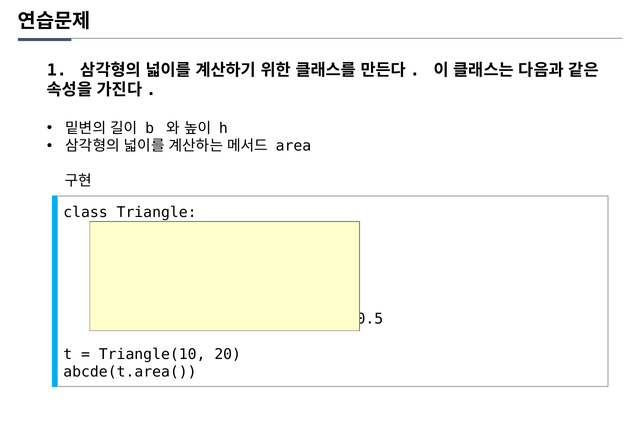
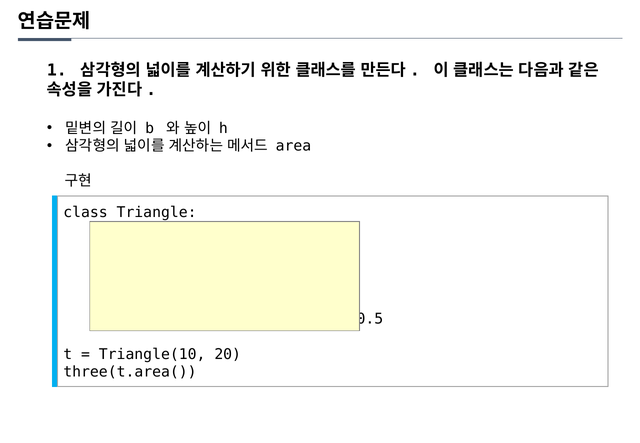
abcde(t.area(: abcde(t.area( -> three(t.area(
